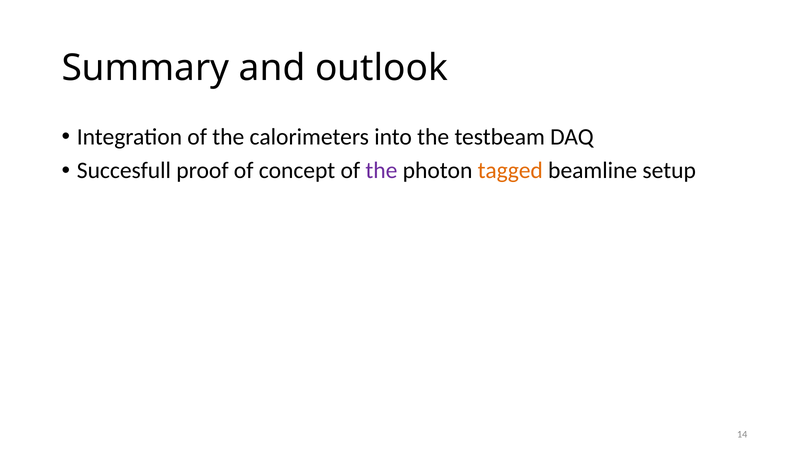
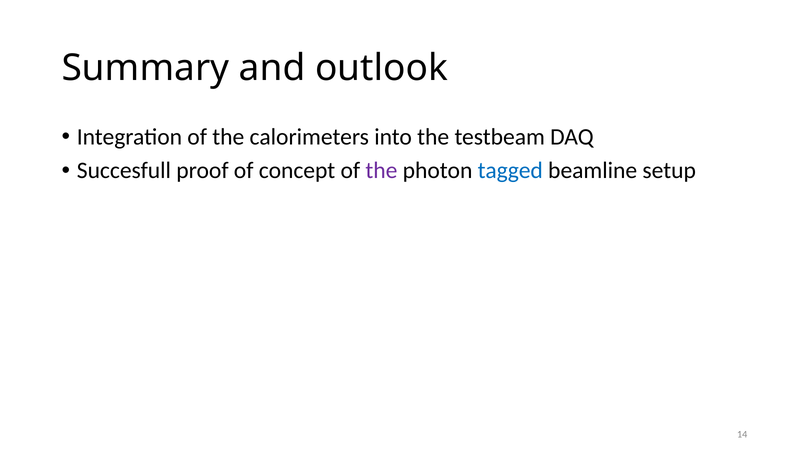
tagged colour: orange -> blue
